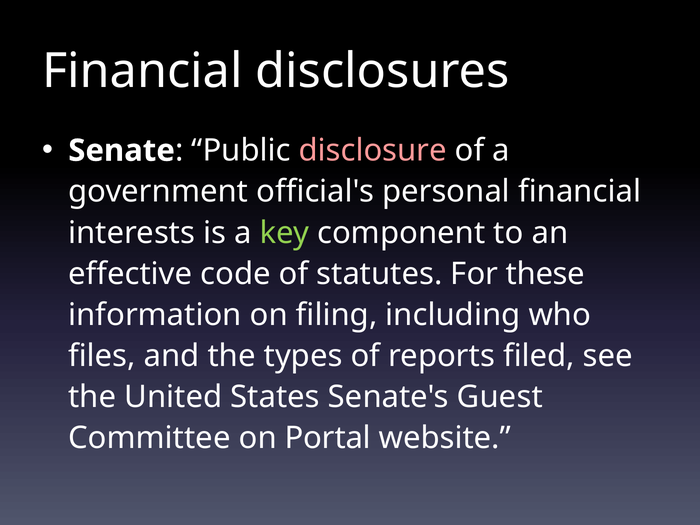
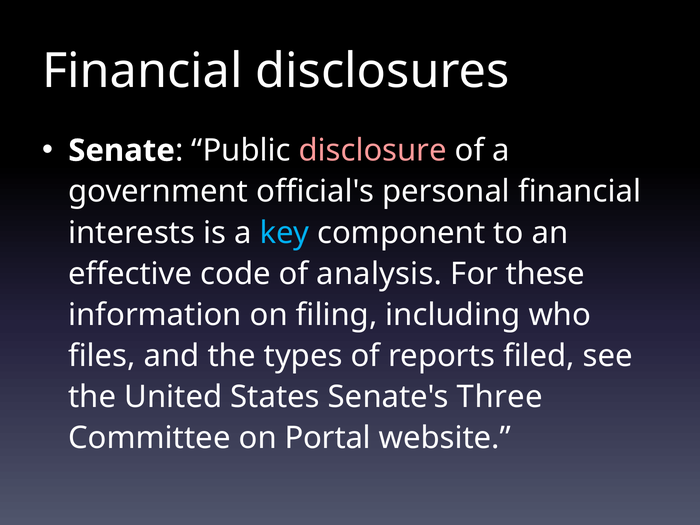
key colour: light green -> light blue
statutes: statutes -> analysis
Guest: Guest -> Three
